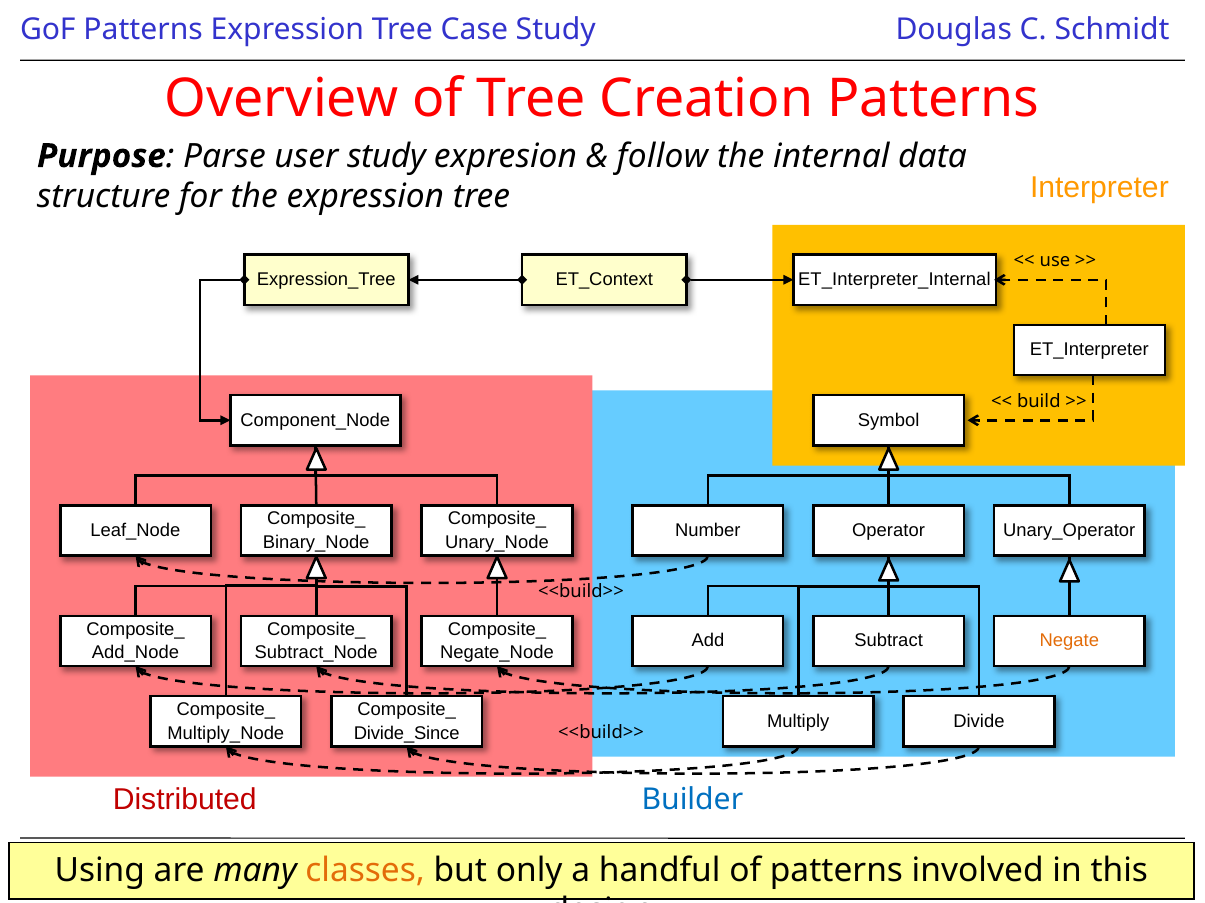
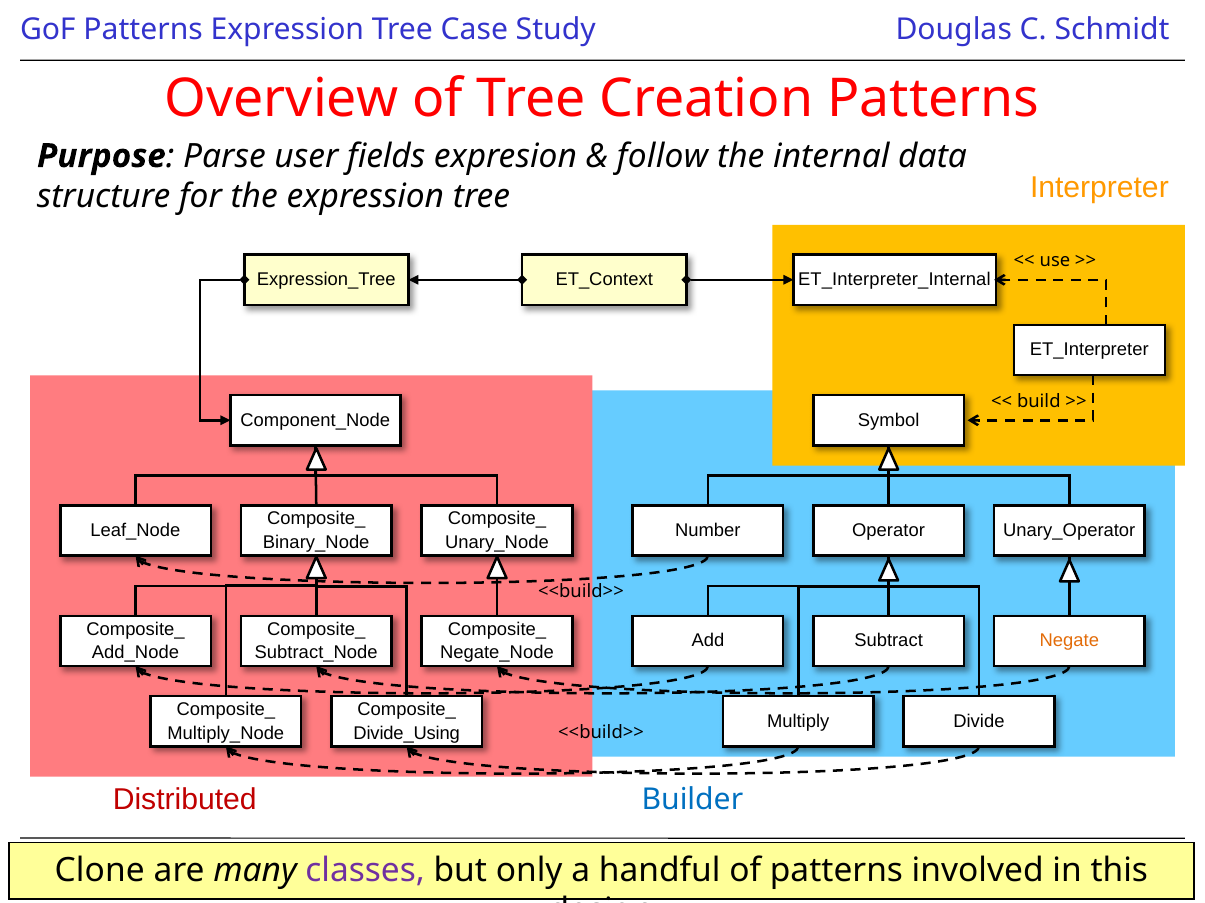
user study: study -> fields
Divide_Since: Divide_Since -> Divide_Using
Using: Using -> Clone
classes colour: orange -> purple
